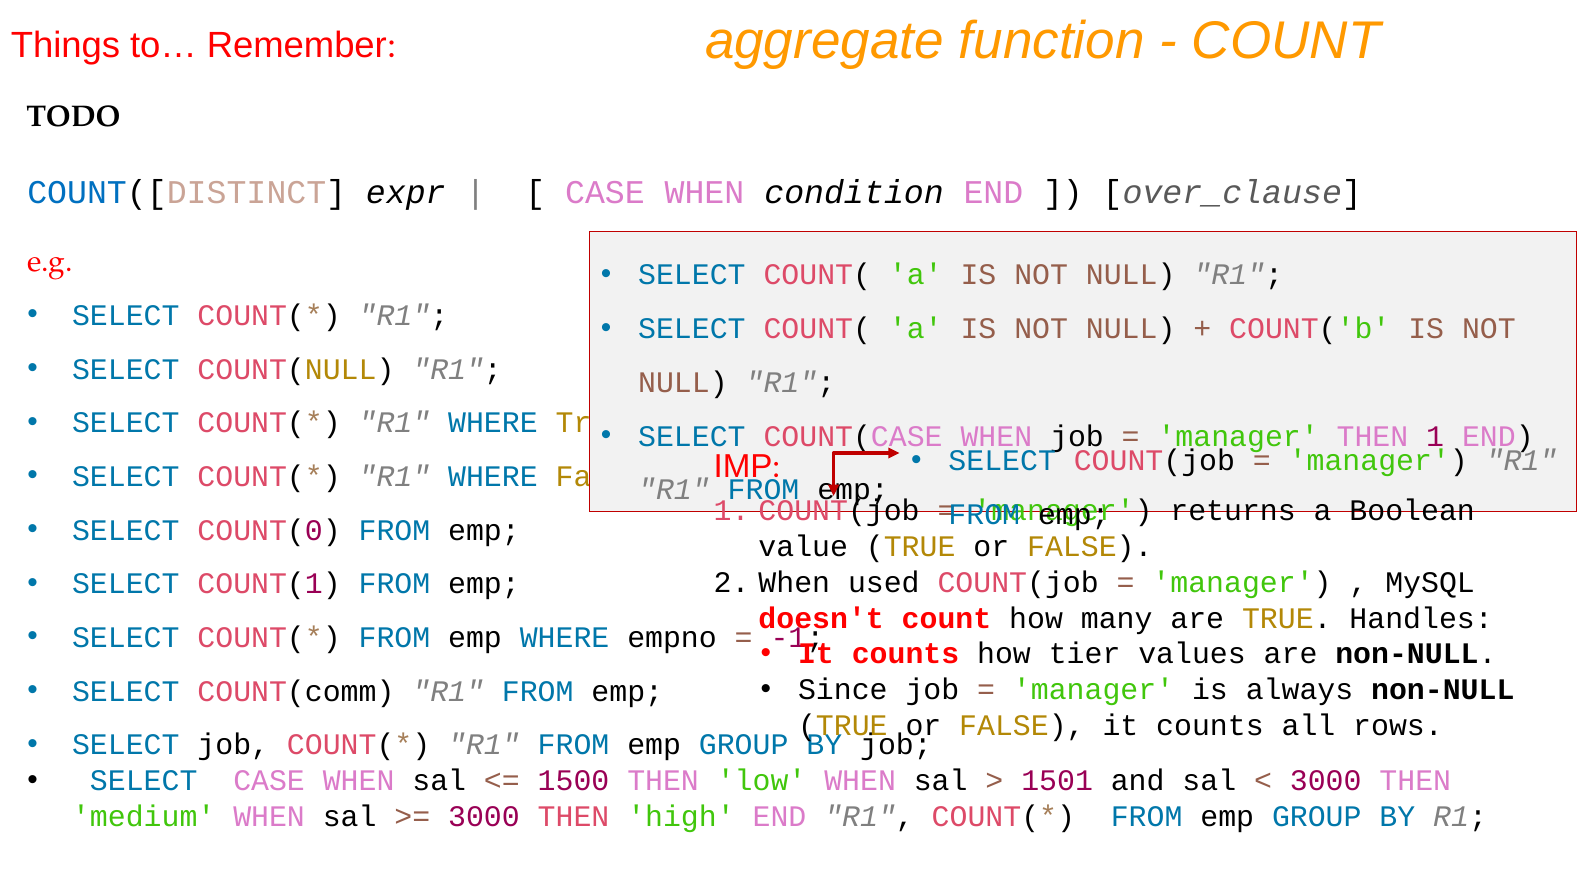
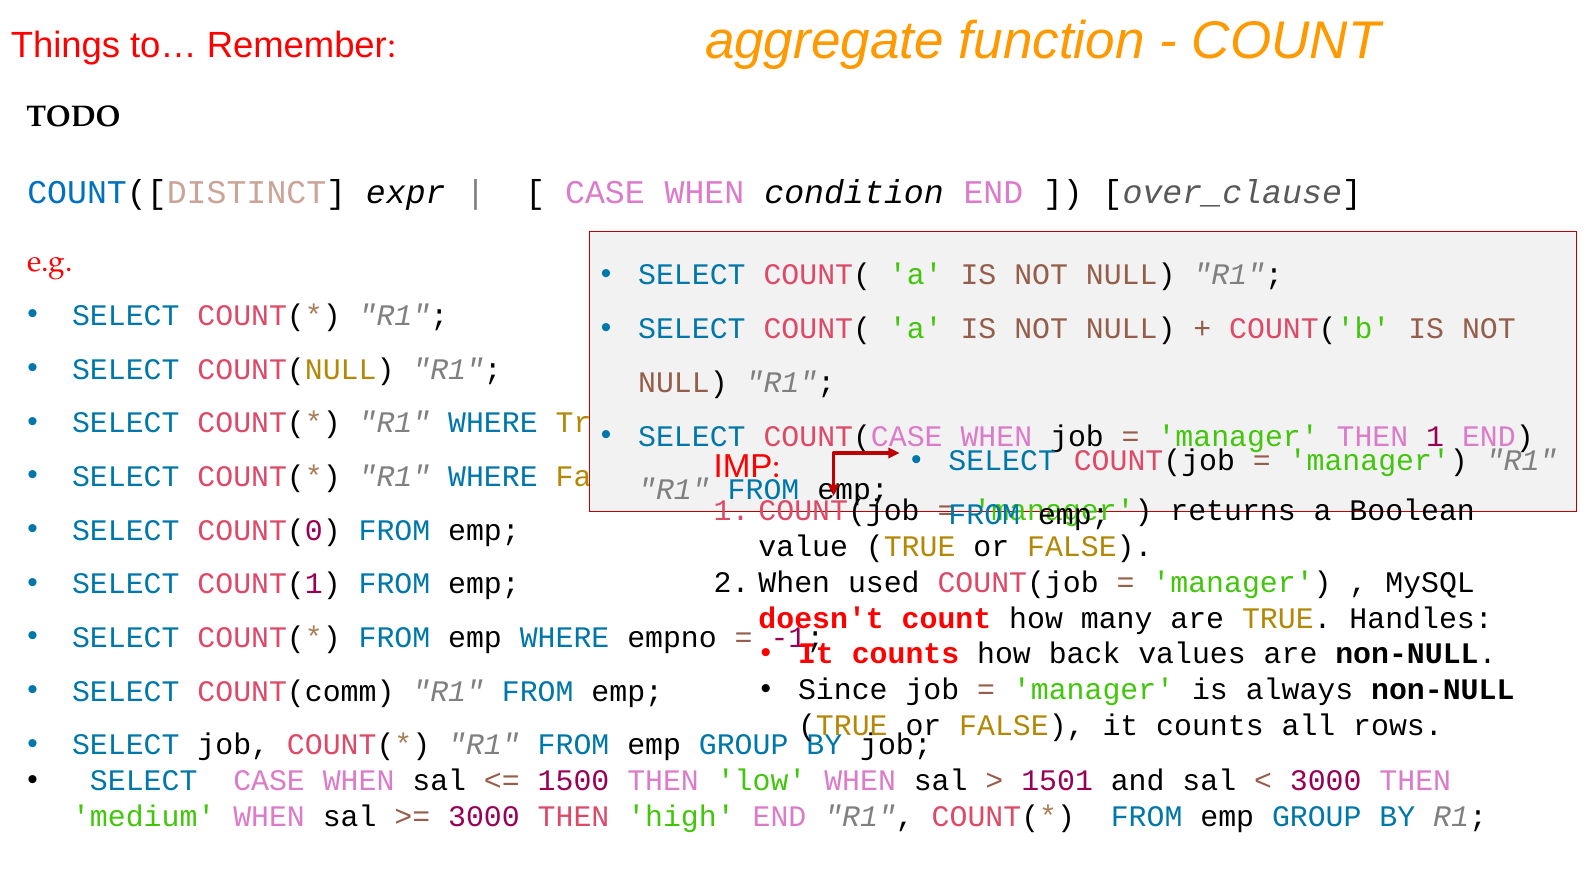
tier: tier -> back
